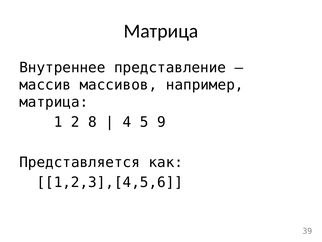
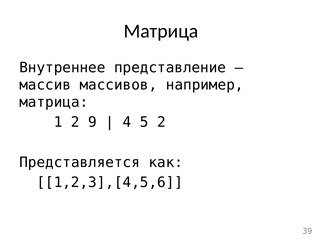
8: 8 -> 9
5 9: 9 -> 2
